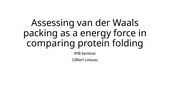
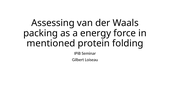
comparing: comparing -> mentioned
